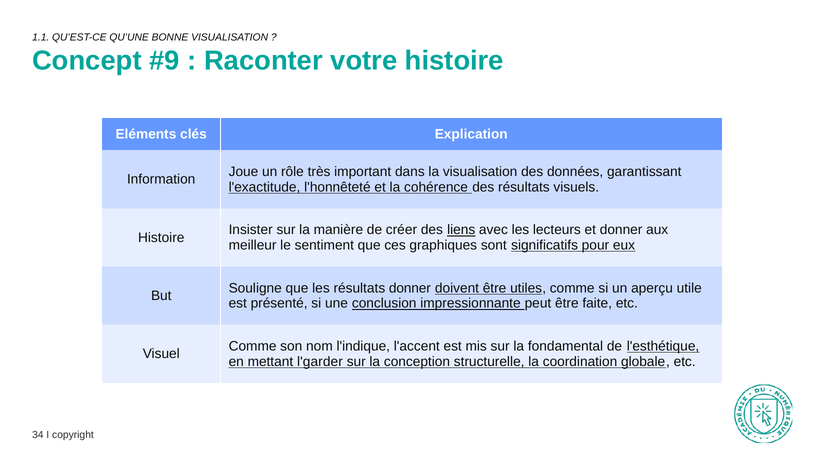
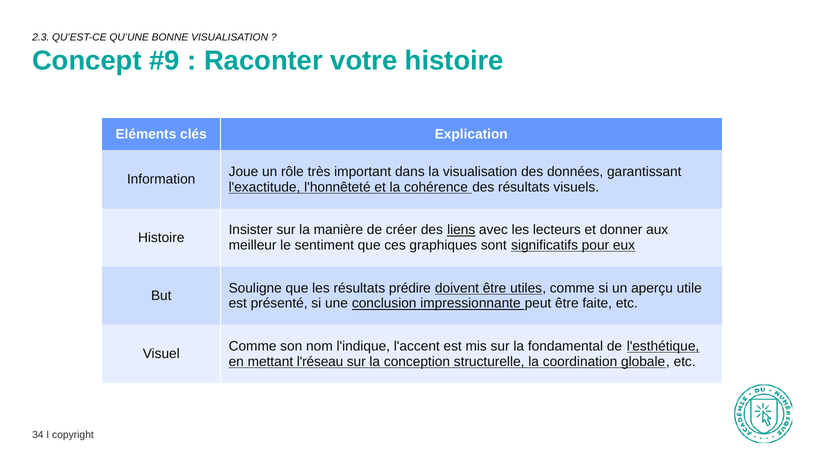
1.1: 1.1 -> 2.3
résultats donner: donner -> prédire
l'garder: l'garder -> l'réseau
